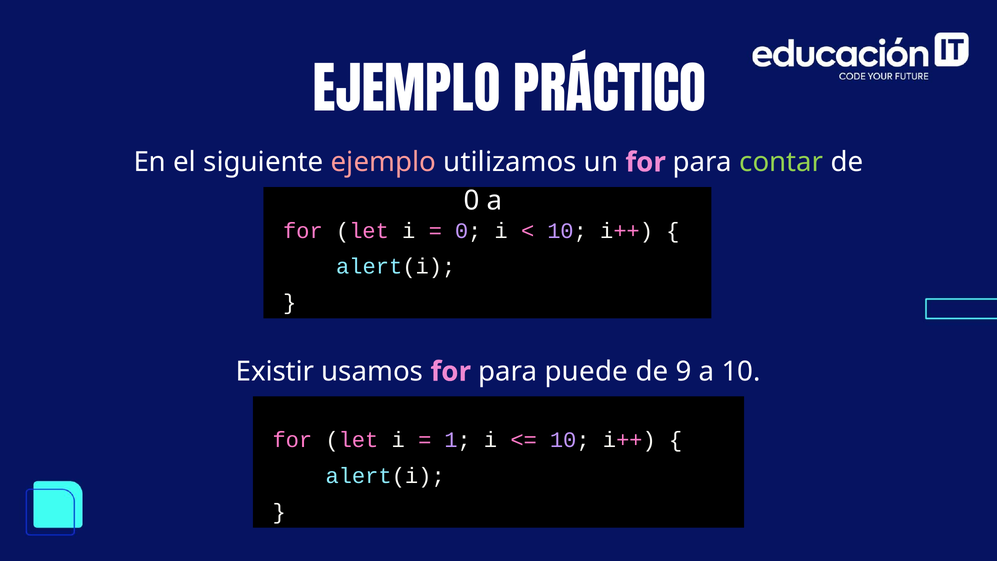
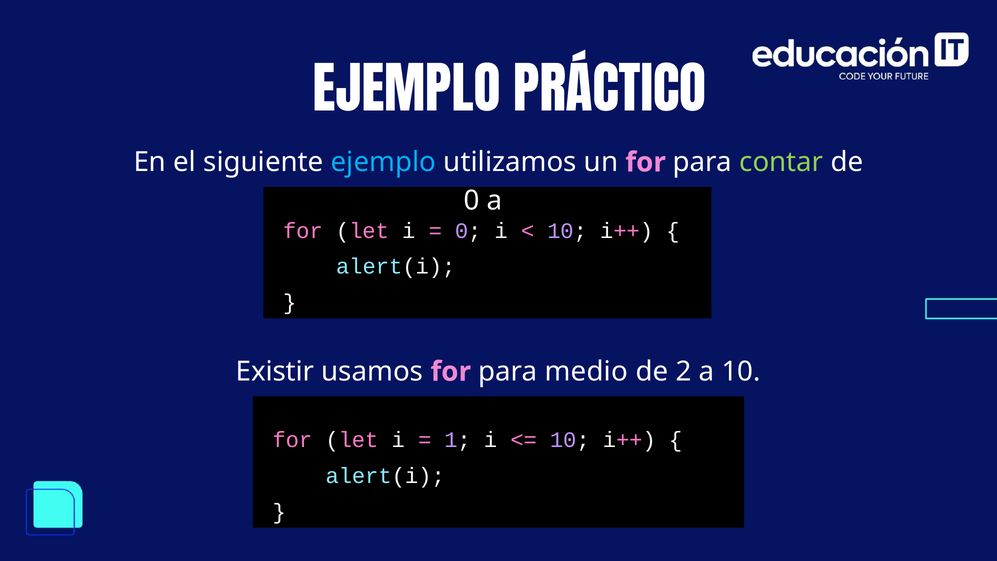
ejemplo at (383, 162) colour: pink -> light blue
puede: puede -> medio
de 9: 9 -> 2
